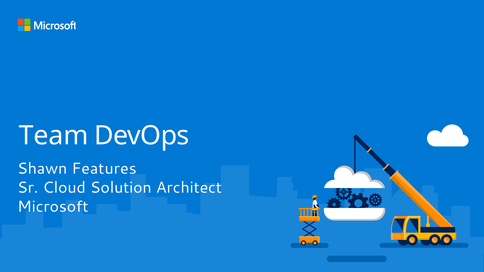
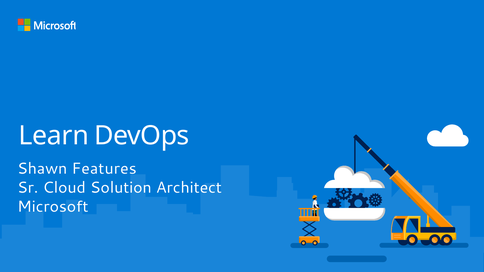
Team: Team -> Learn
